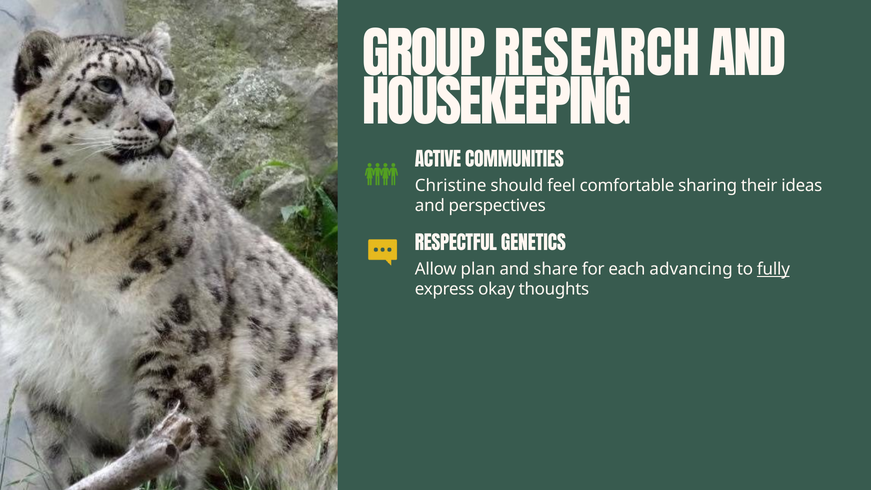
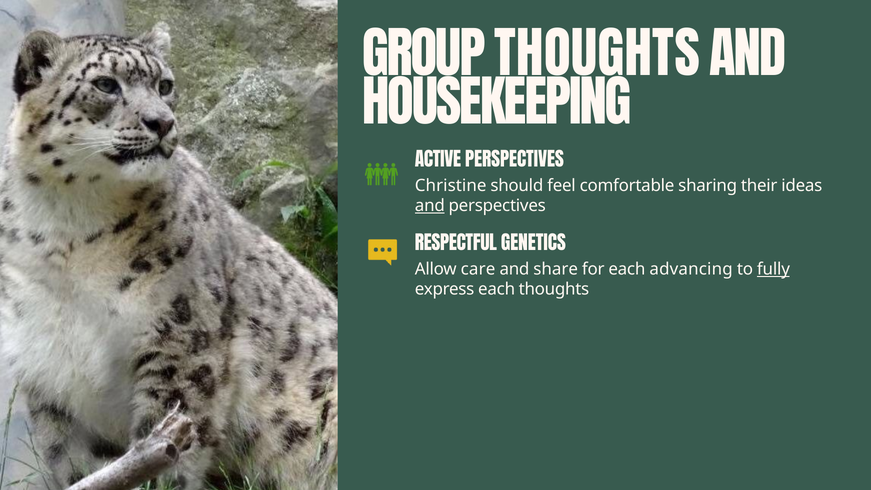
GROUP RESEARCH: RESEARCH -> THOUGHTS
ACTIVE COMMUNITIES: COMMUNITIES -> PERSPECTIVES
and at (430, 206) underline: none -> present
plan: plan -> care
express okay: okay -> each
